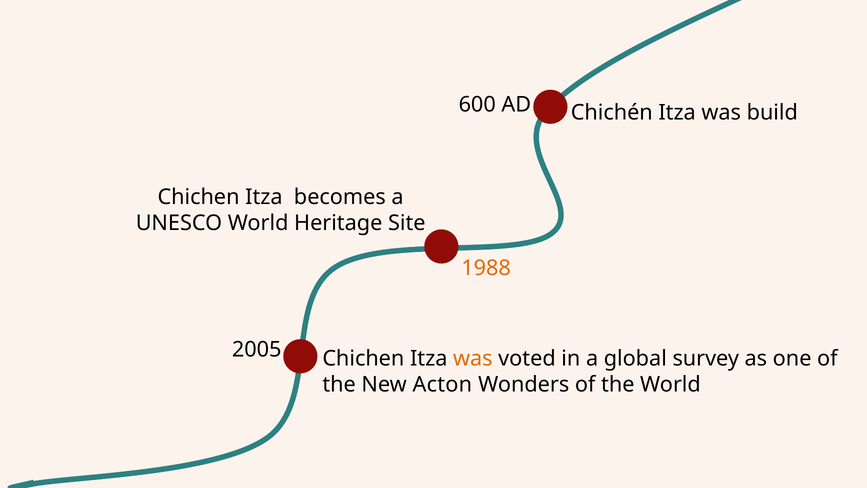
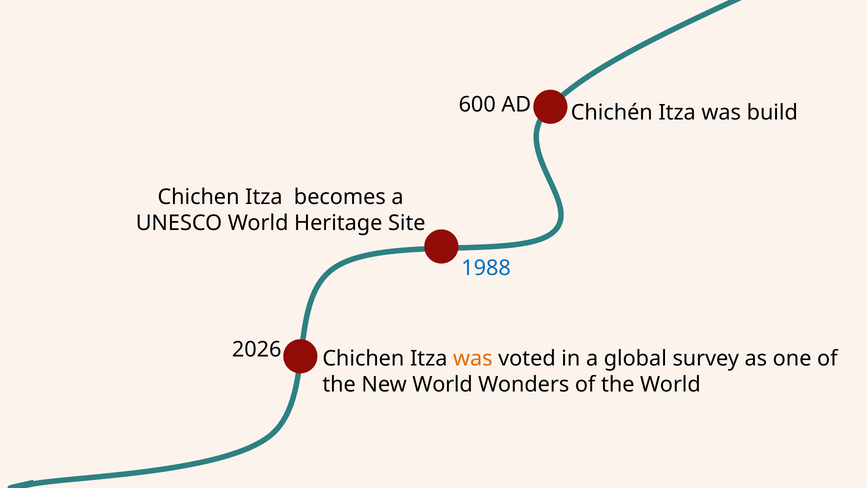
1988 colour: orange -> blue
2005: 2005 -> 2026
New Acton: Acton -> World
